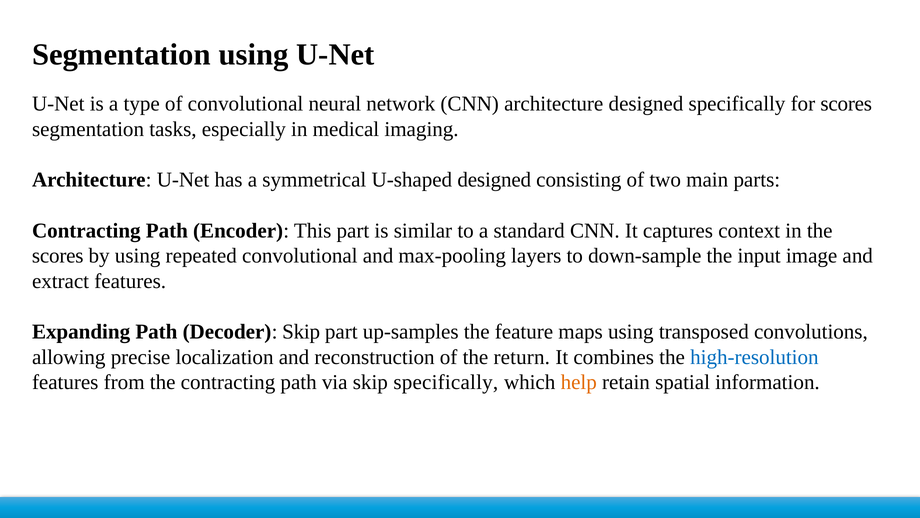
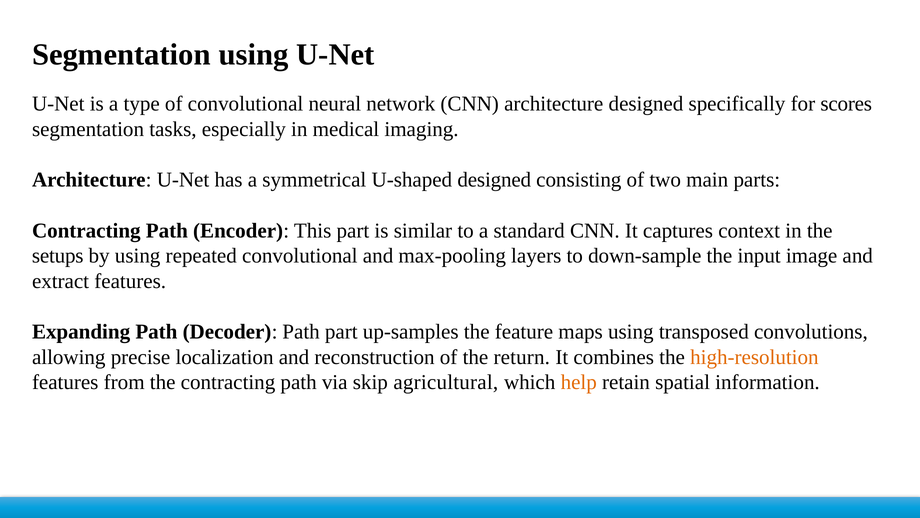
scores at (58, 256): scores -> setups
Decoder Skip: Skip -> Path
high-resolution colour: blue -> orange
skip specifically: specifically -> agricultural
